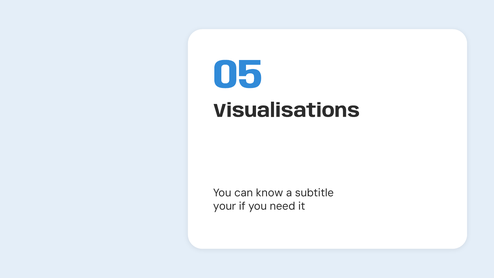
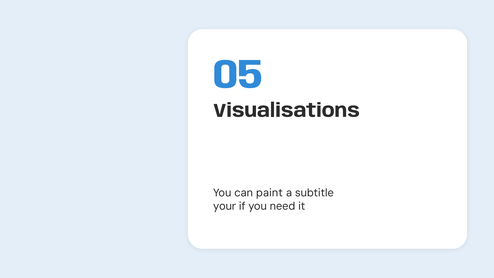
know: know -> paint
